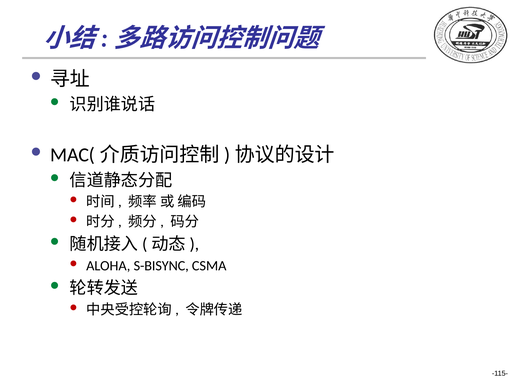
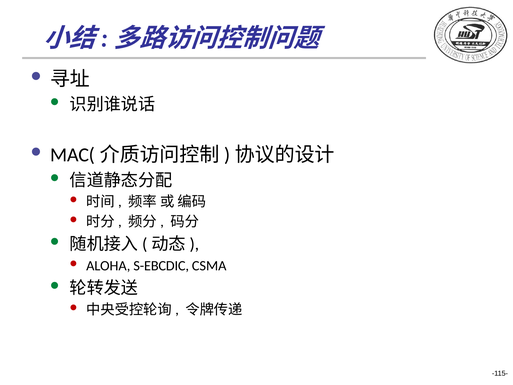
S-BISYNC: S-BISYNC -> S-EBCDIC
